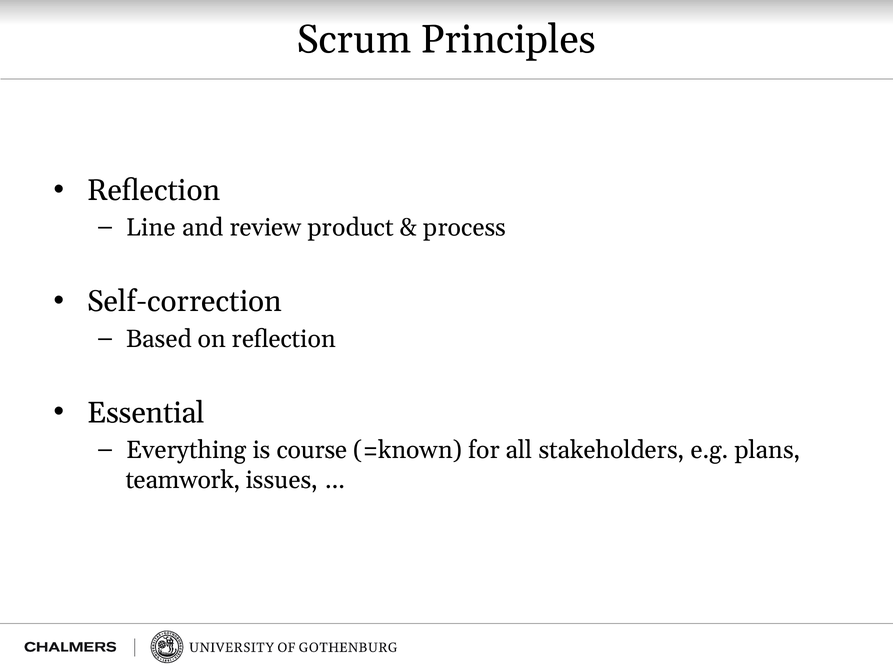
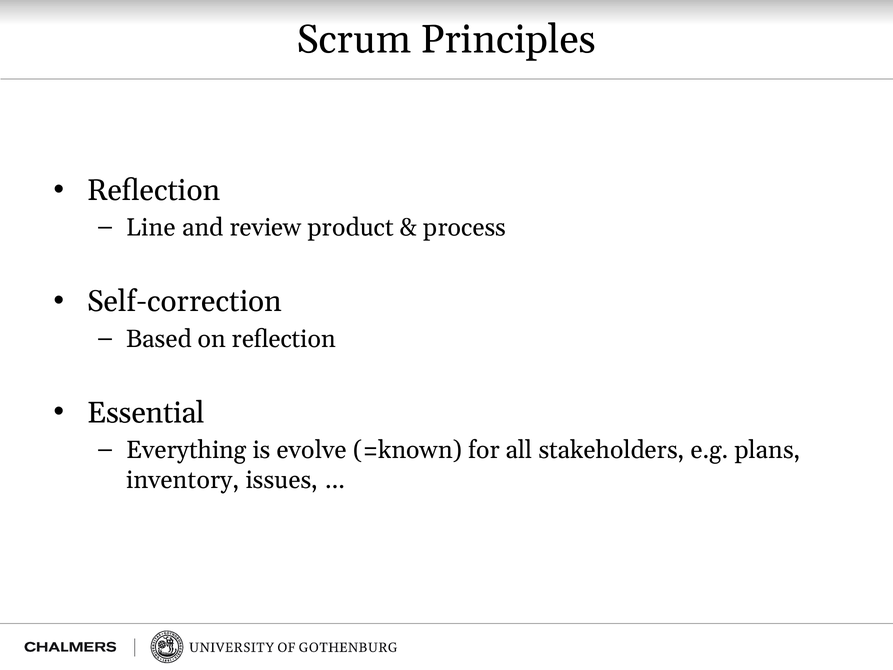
course: course -> evolve
teamwork: teamwork -> inventory
